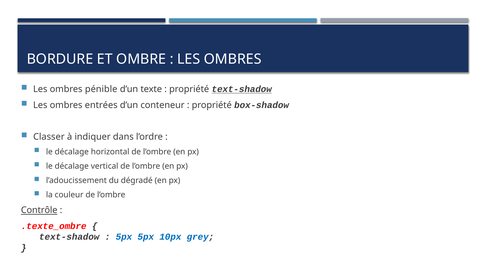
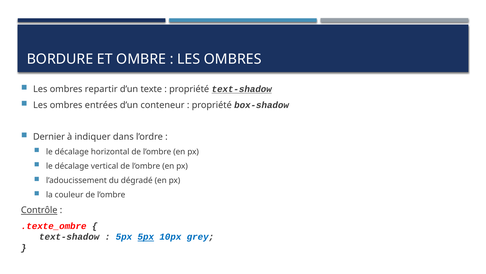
pénible: pénible -> repartir
Classer: Classer -> Dernier
5px at (146, 236) underline: none -> present
